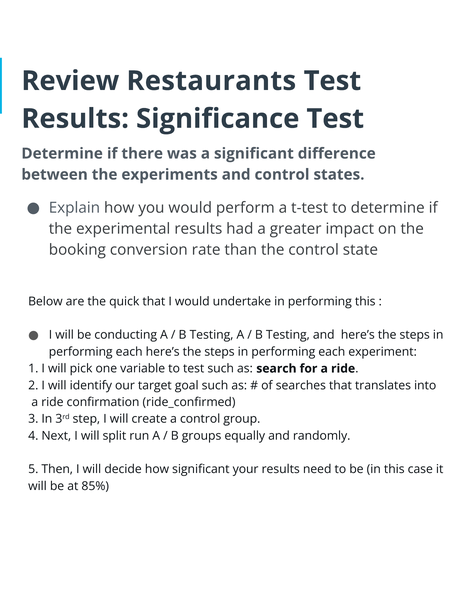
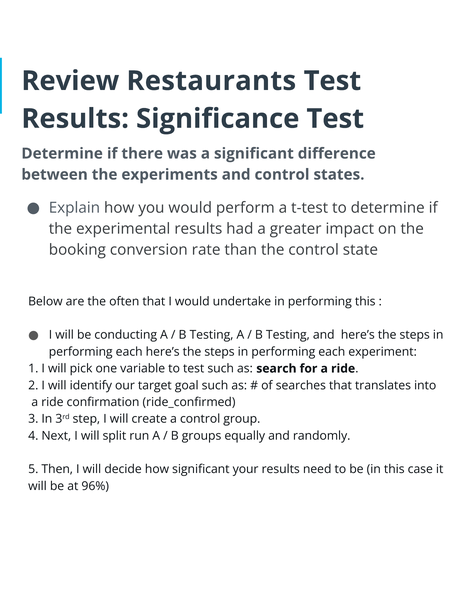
quick: quick -> often
85%: 85% -> 96%
